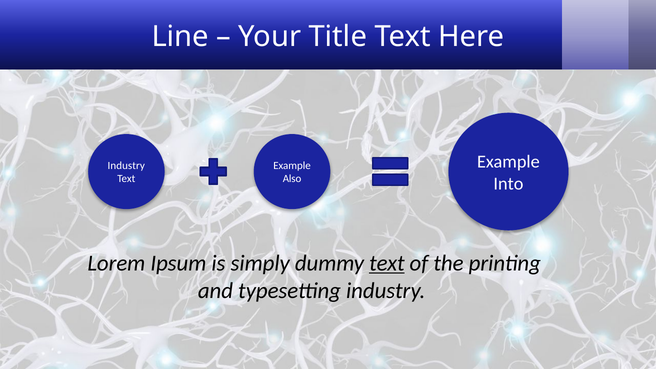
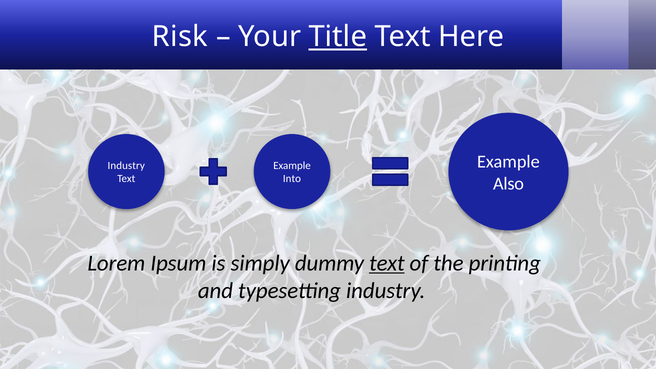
Line: Line -> Risk
Title underline: none -> present
Also: Also -> Into
Into: Into -> Also
